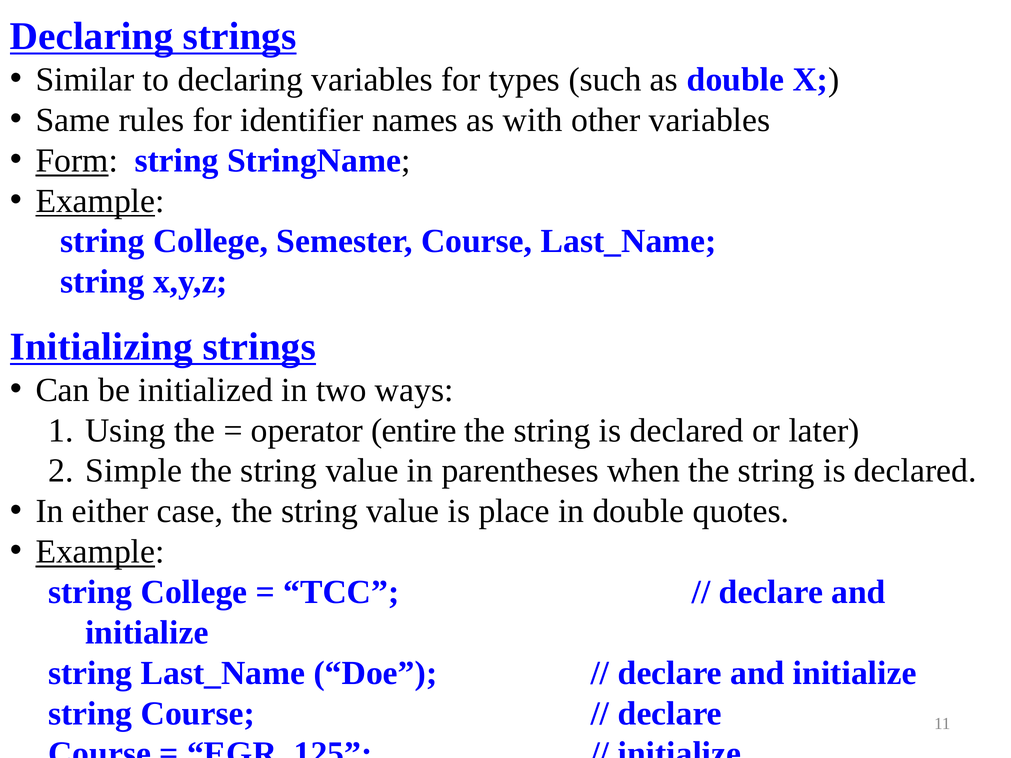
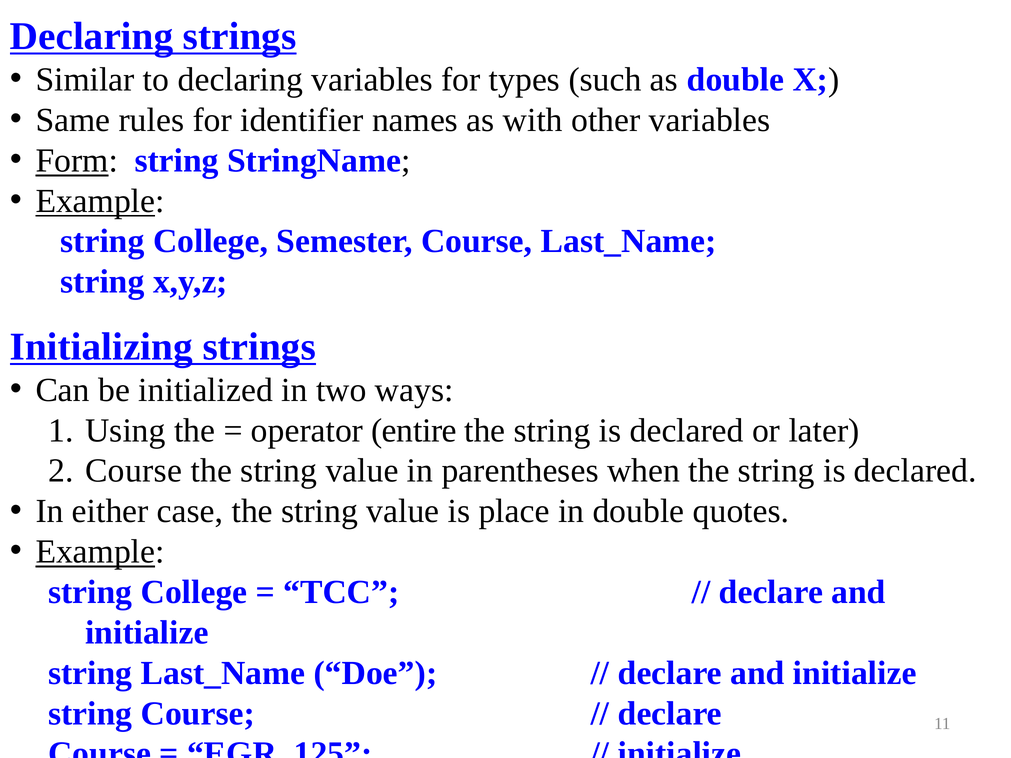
Simple at (134, 471): Simple -> Course
